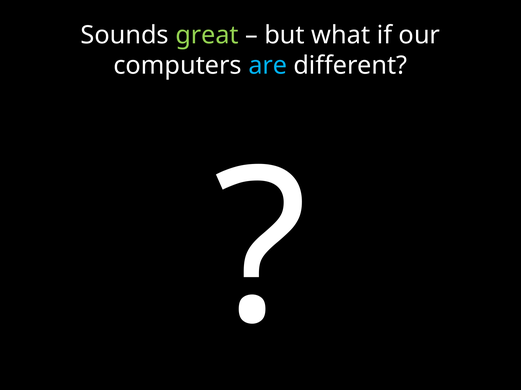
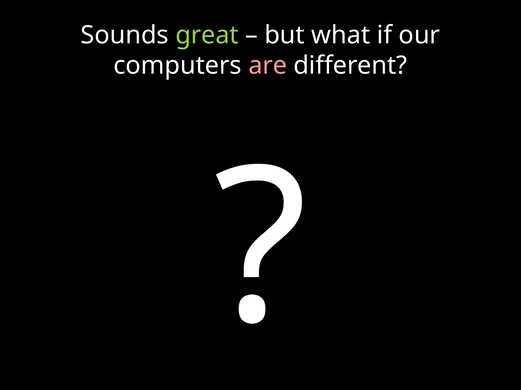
are colour: light blue -> pink
